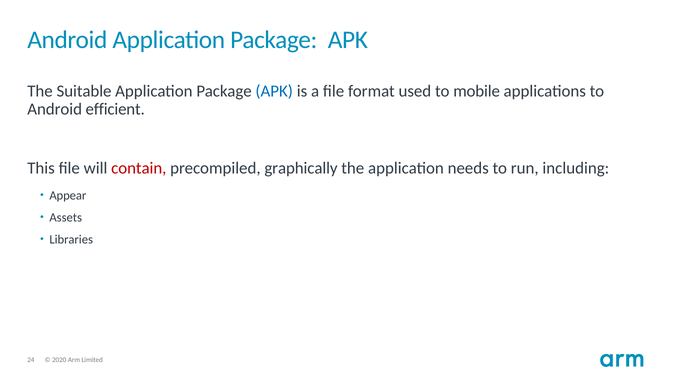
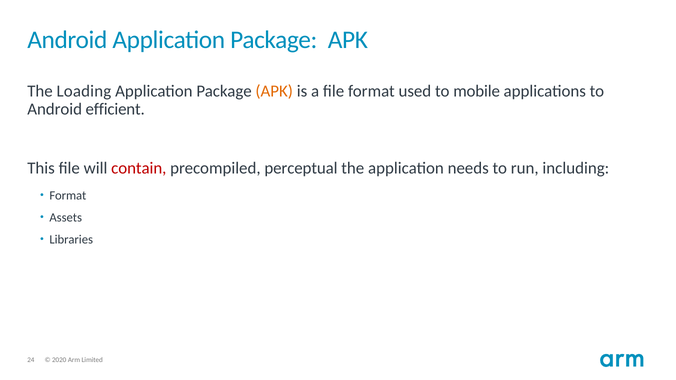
Suitable: Suitable -> Loading
APK at (274, 91) colour: blue -> orange
graphically: graphically -> perceptual
Appear at (68, 196): Appear -> Format
